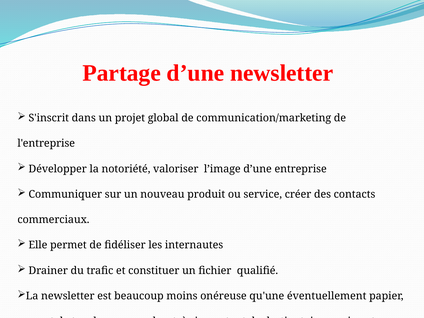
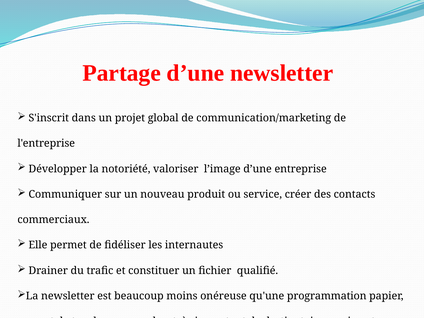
éventuellement: éventuellement -> programmation
